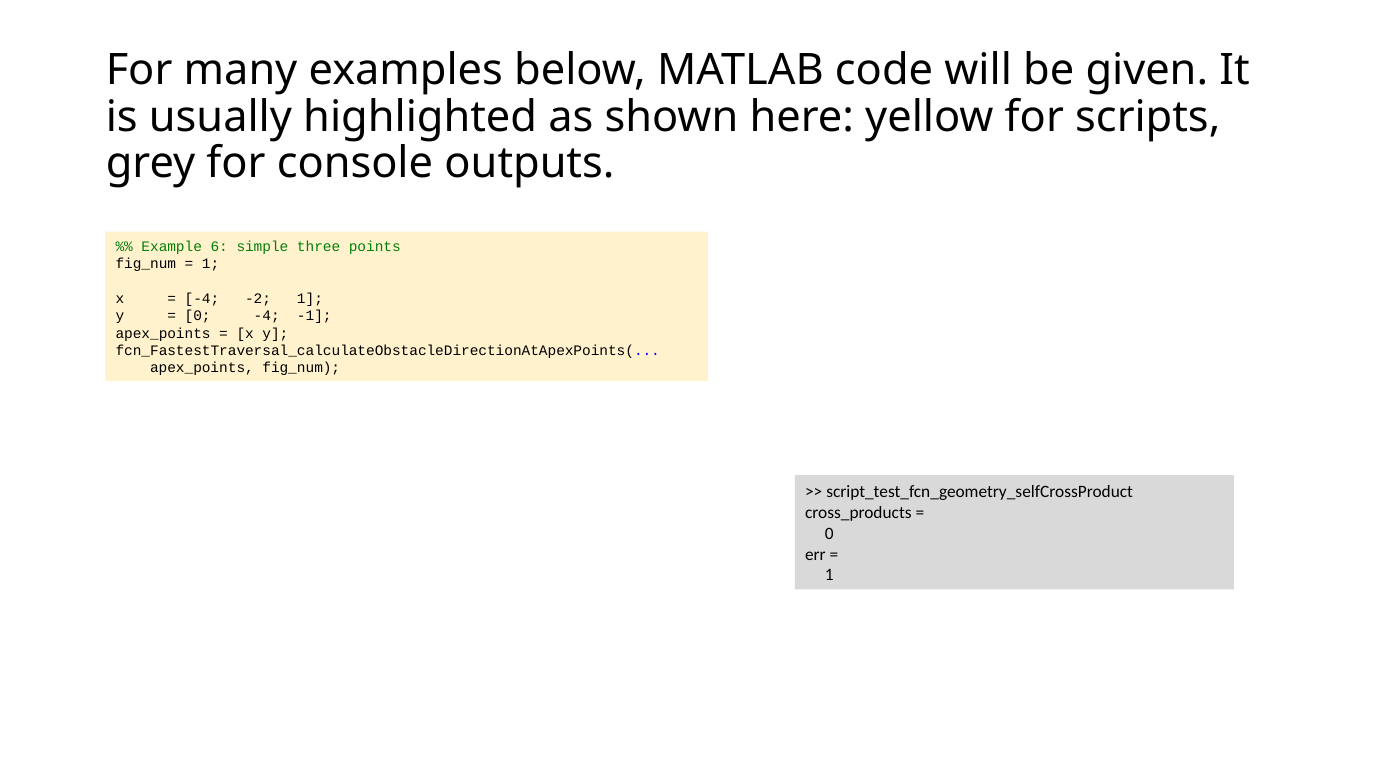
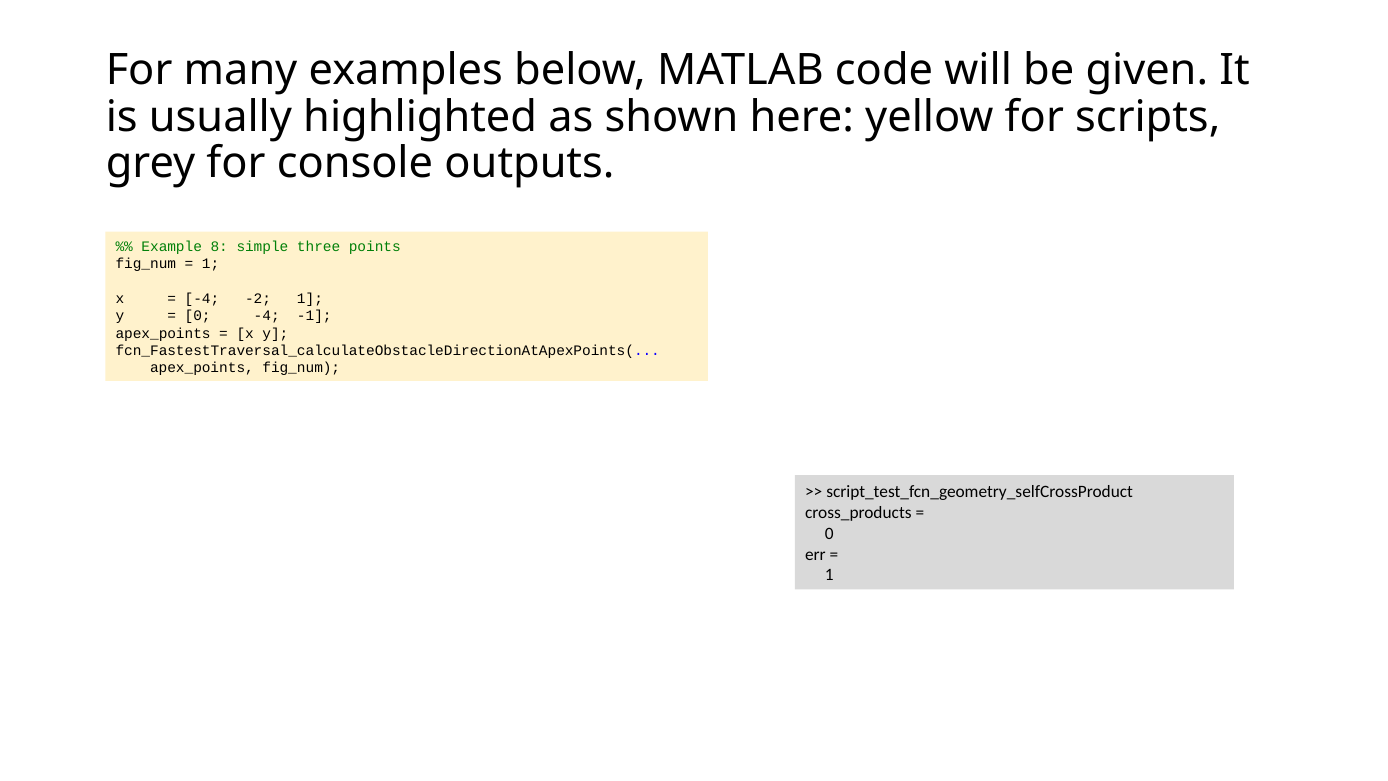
6: 6 -> 8
